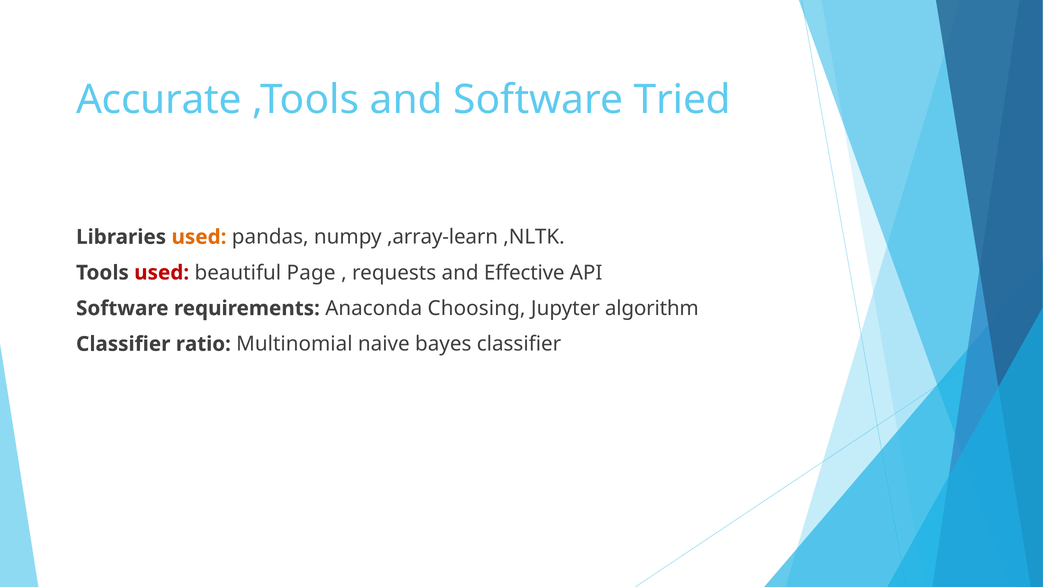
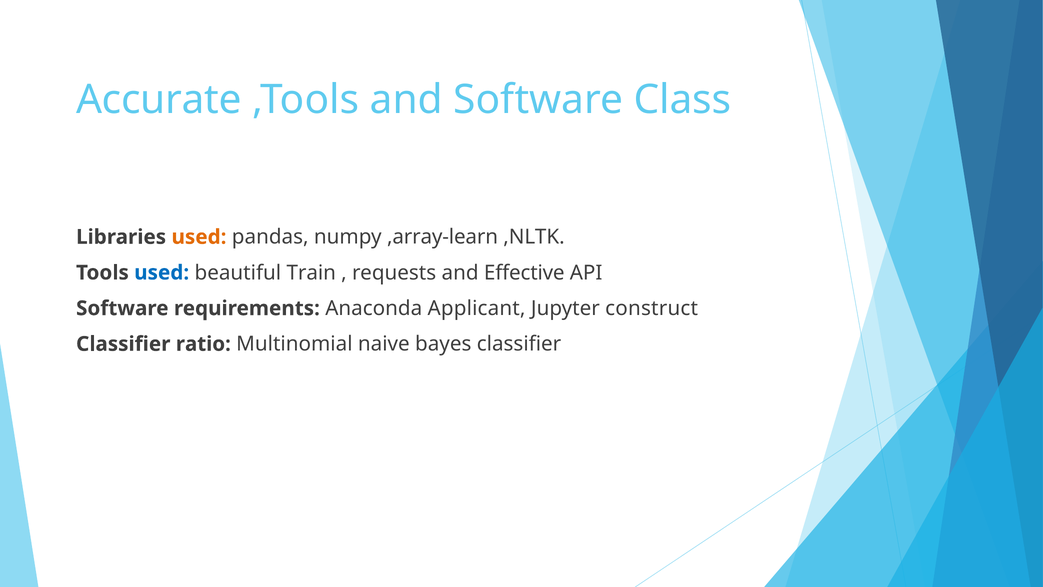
Tried: Tried -> Class
used at (162, 273) colour: red -> blue
Page: Page -> Train
Choosing: Choosing -> Applicant
algorithm: algorithm -> construct
